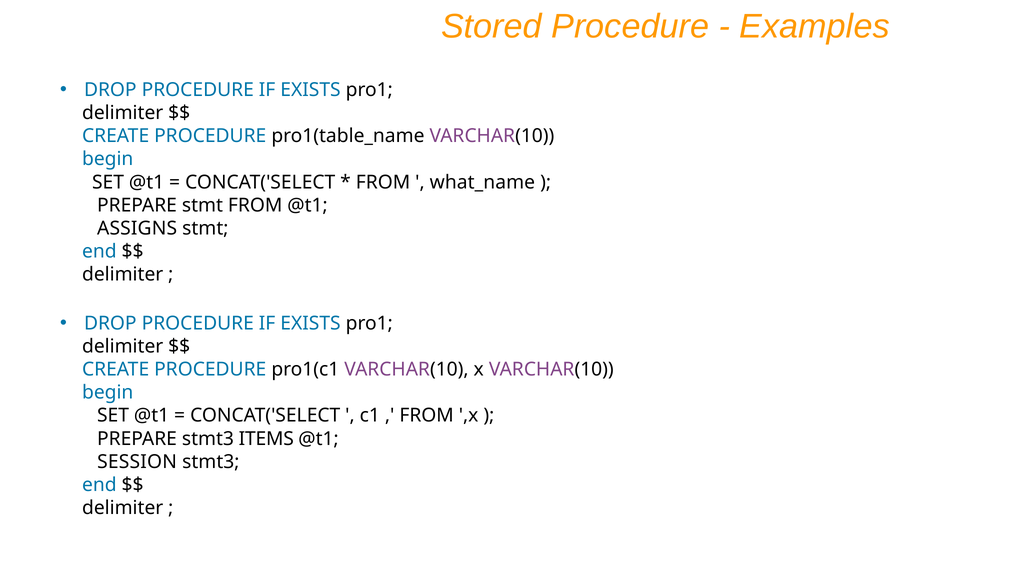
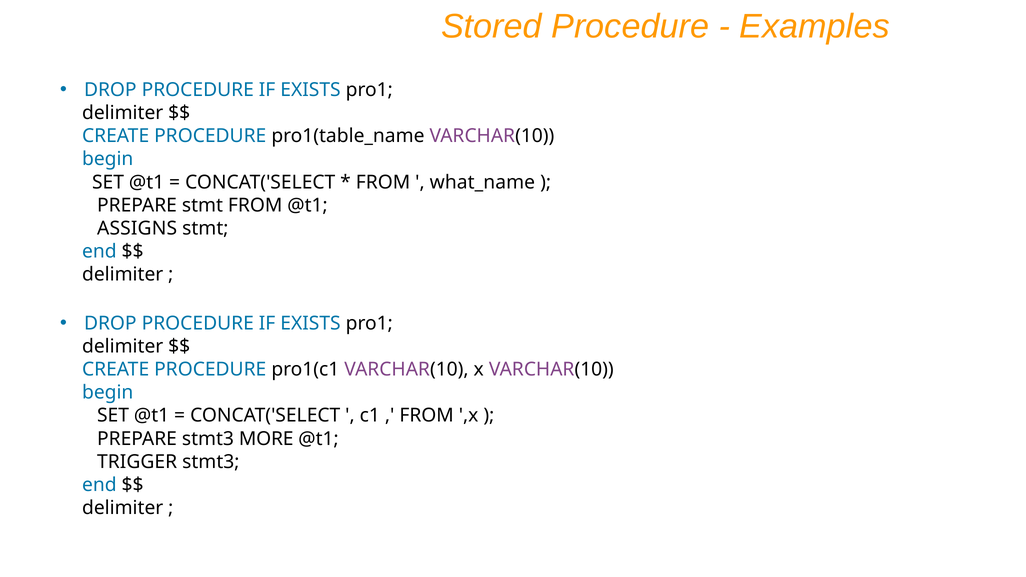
ITEMS: ITEMS -> MORE
SESSION: SESSION -> TRIGGER
